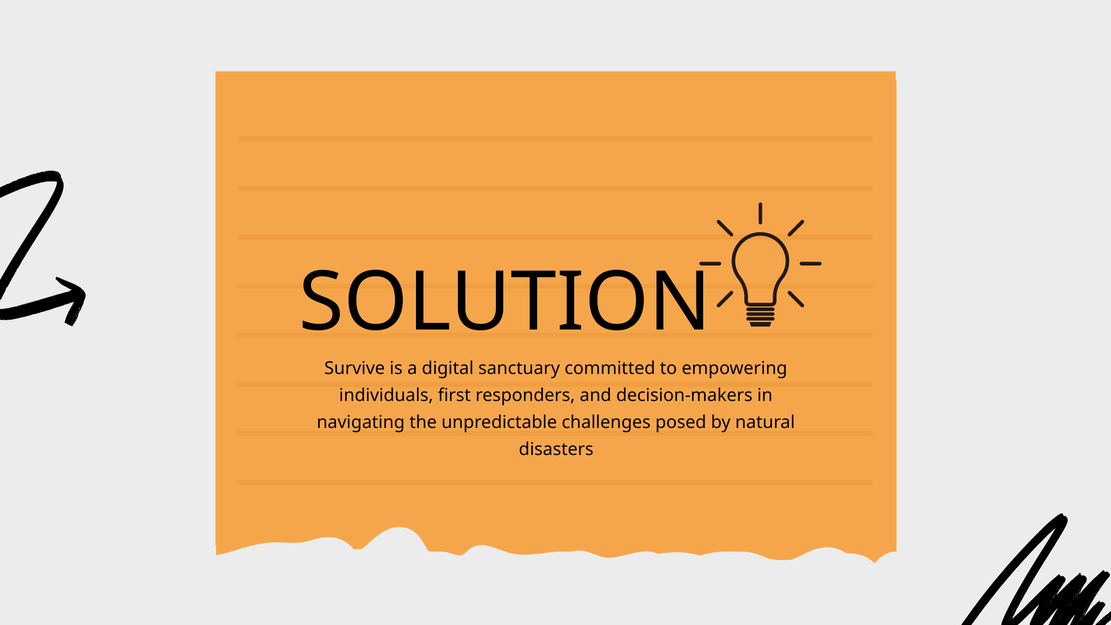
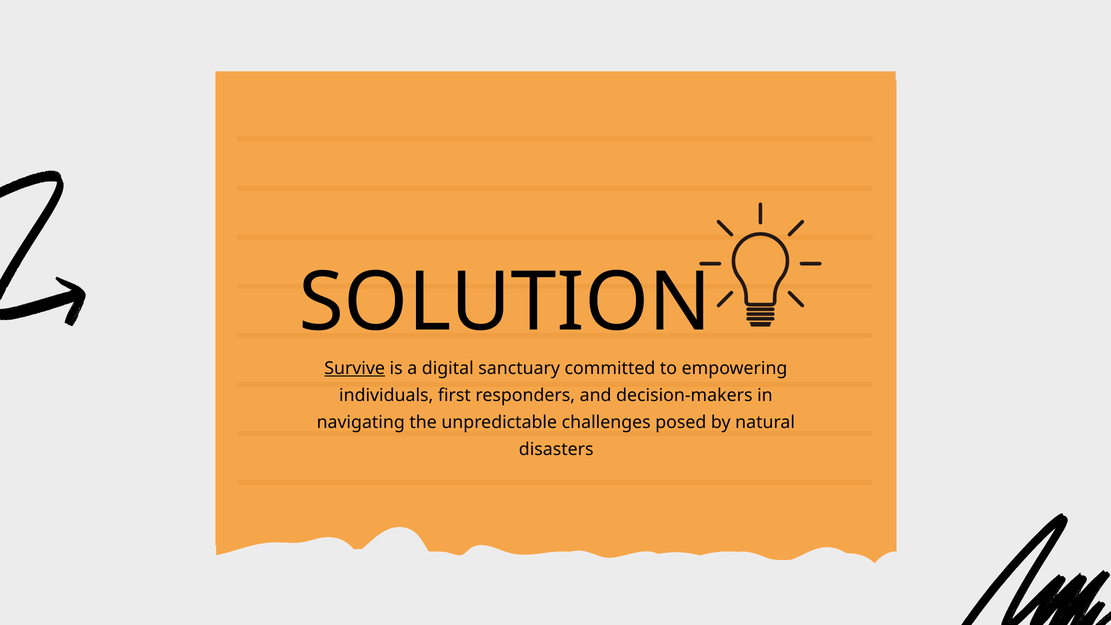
Survive underline: none -> present
